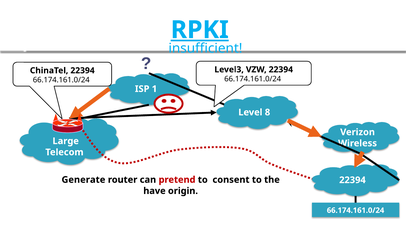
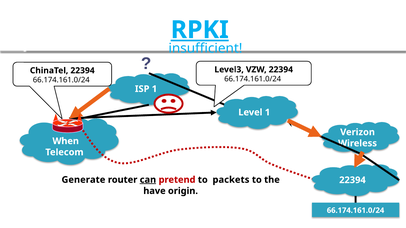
Level 8: 8 -> 1
Large: Large -> When
can underline: none -> present
consent: consent -> packets
